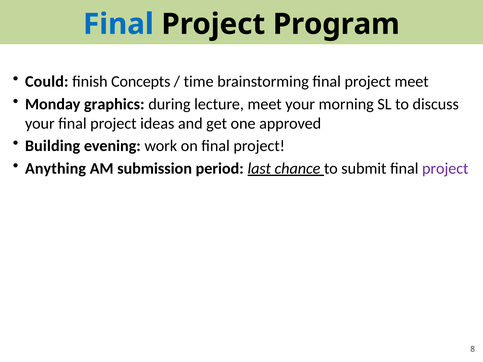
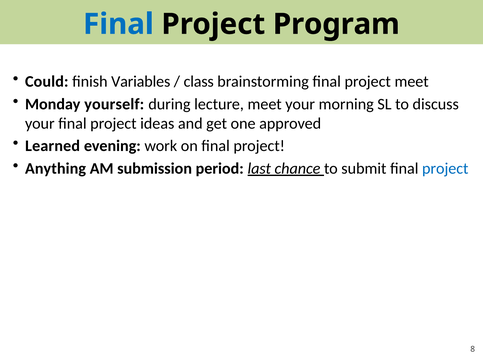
Concepts: Concepts -> Variables
time: time -> class
graphics: graphics -> yourself
Building: Building -> Learned
project at (445, 169) colour: purple -> blue
